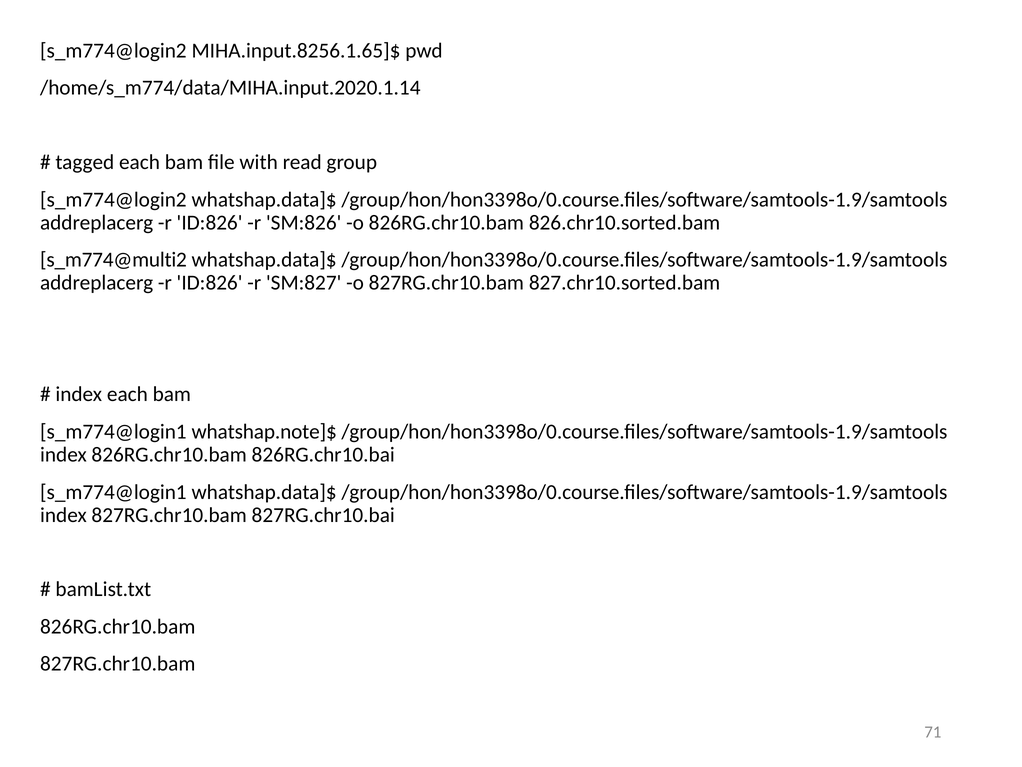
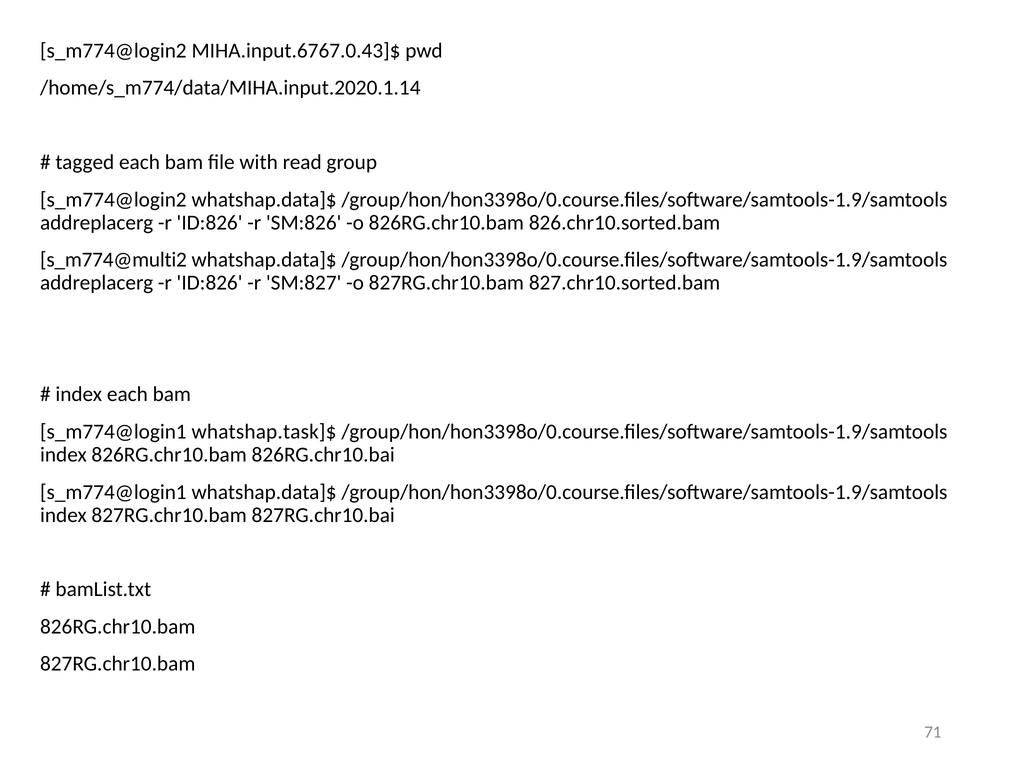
MIHA.input.8256.1.65]$: MIHA.input.8256.1.65]$ -> MIHA.input.6767.0.43]$
whatshap.note]$: whatshap.note]$ -> whatshap.task]$
